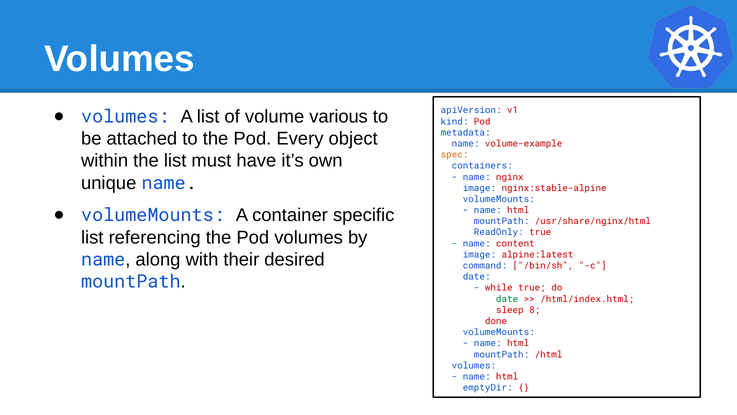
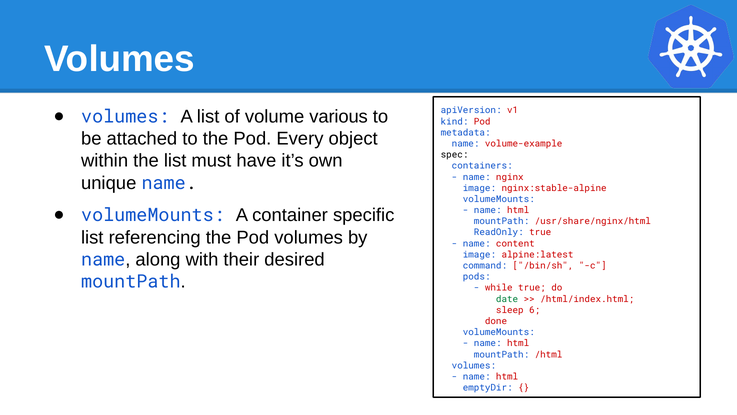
spec colour: orange -> black
date at (477, 277): date -> pods
8: 8 -> 6
